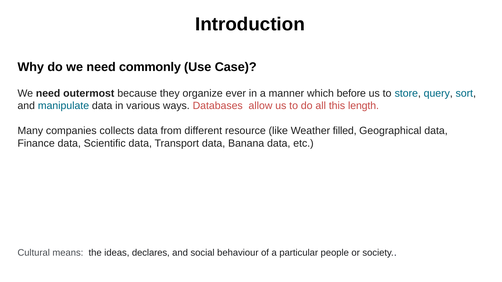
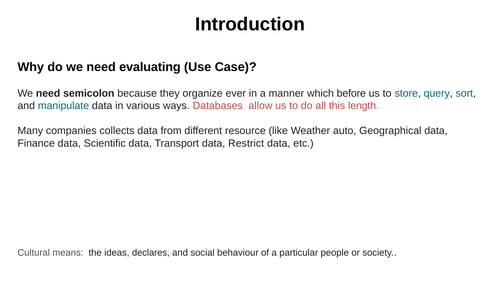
commonly: commonly -> evaluating
outermost: outermost -> semicolon
filled: filled -> auto
Banana: Banana -> Restrict
